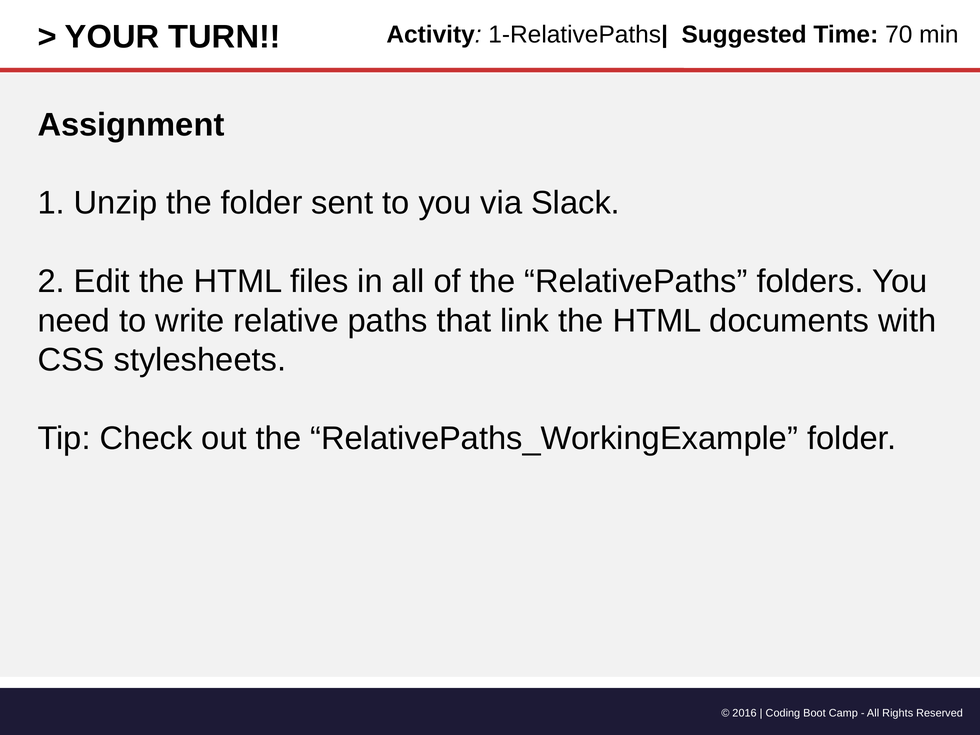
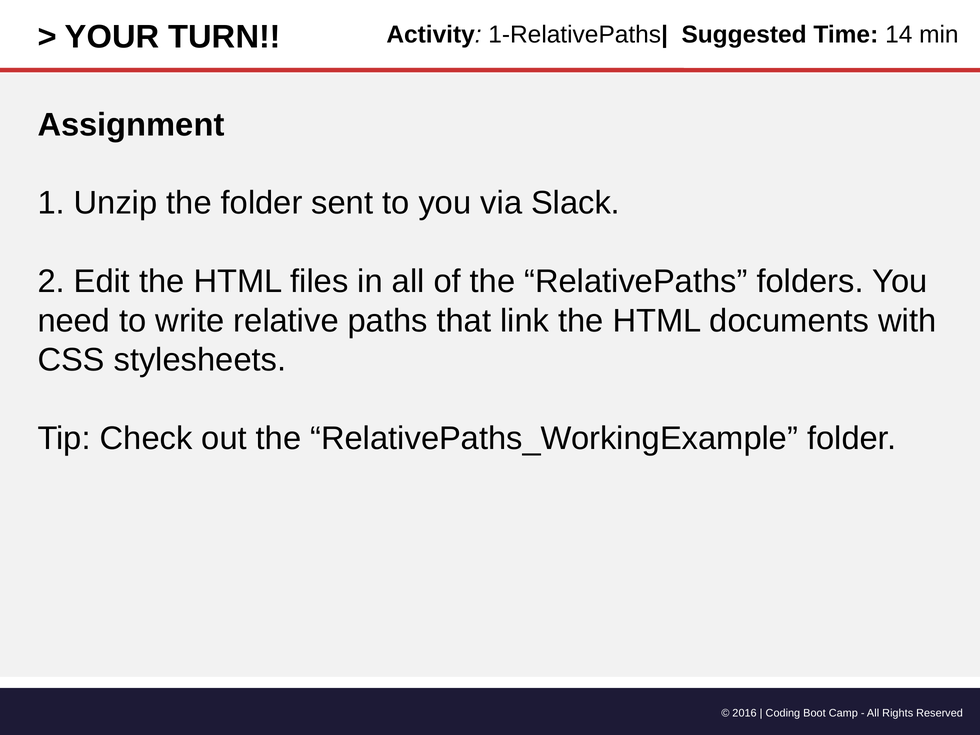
70: 70 -> 14
